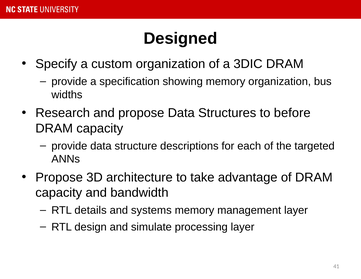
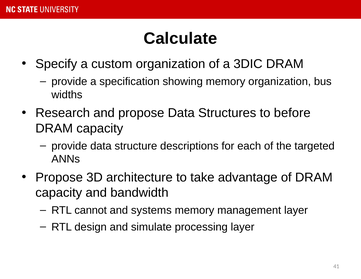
Designed: Designed -> Calculate
details: details -> cannot
